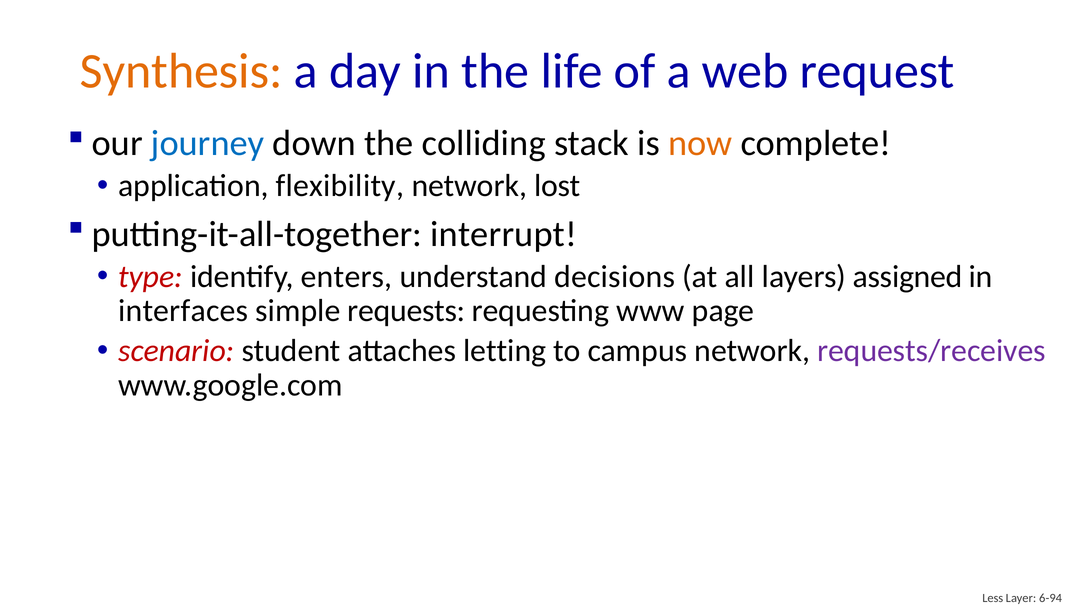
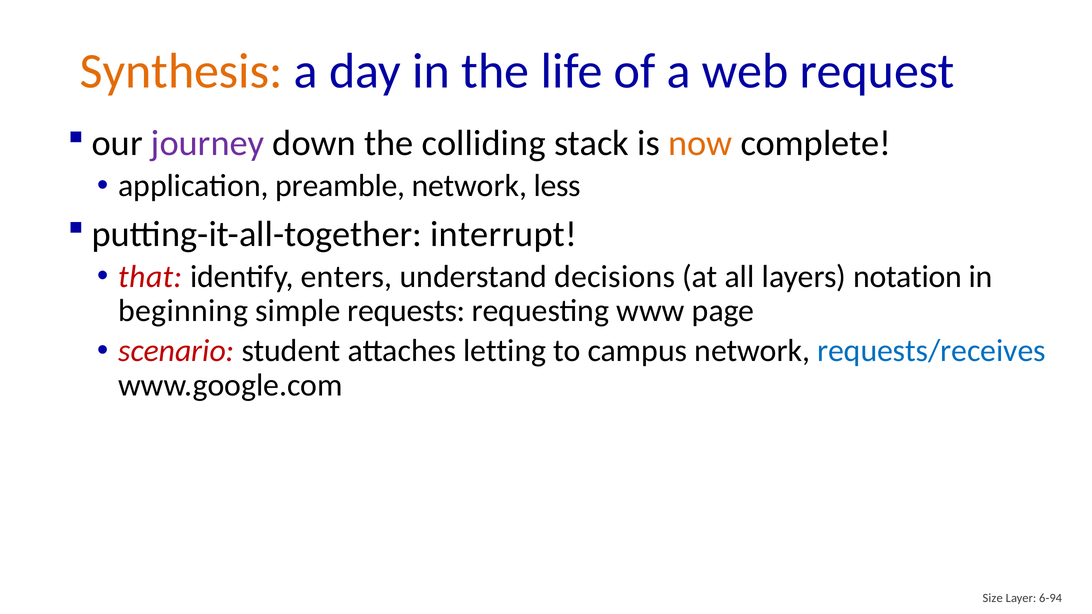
journey colour: blue -> purple
flexibility: flexibility -> preamble
lost: lost -> less
type: type -> that
assigned: assigned -> notation
interfaces: interfaces -> beginning
requests/receives colour: purple -> blue
Less: Less -> Size
